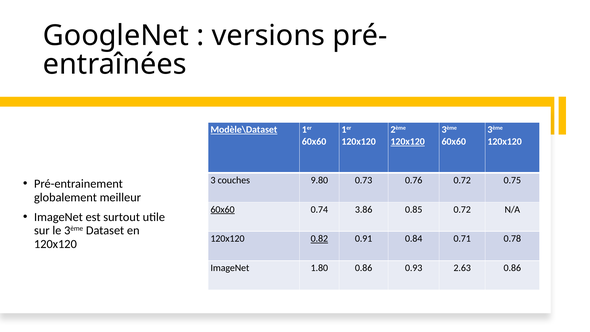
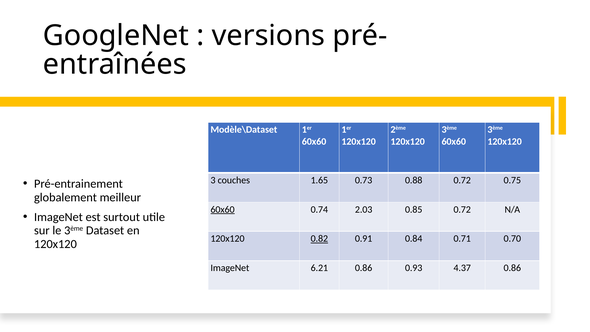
Modèle\Dataset underline: present -> none
120x120 at (408, 142) underline: present -> none
9.80: 9.80 -> 1.65
0.76: 0.76 -> 0.88
3.86: 3.86 -> 2.03
0.78: 0.78 -> 0.70
1.80: 1.80 -> 6.21
2.63: 2.63 -> 4.37
